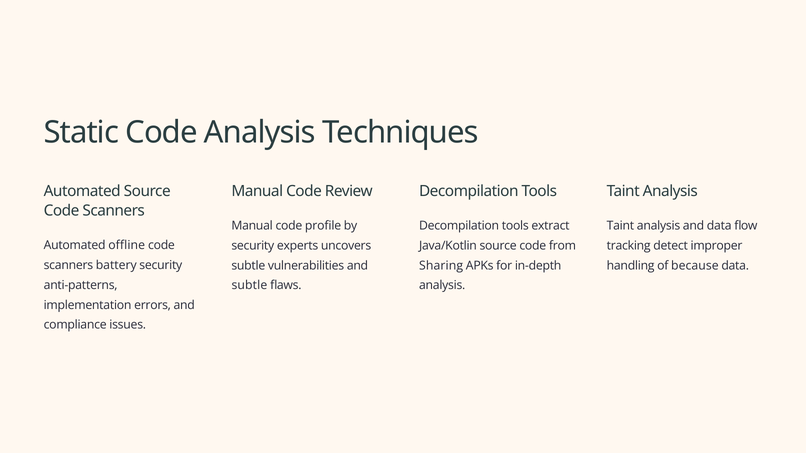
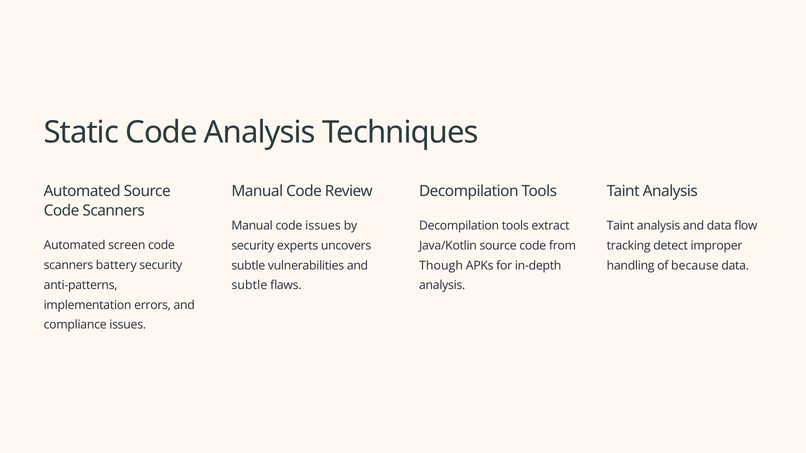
code profile: profile -> issues
offline: offline -> screen
Sharing: Sharing -> Though
